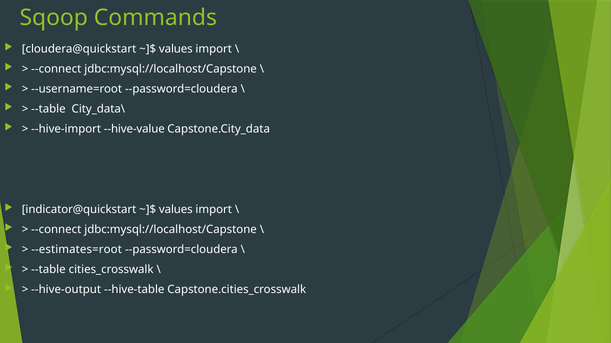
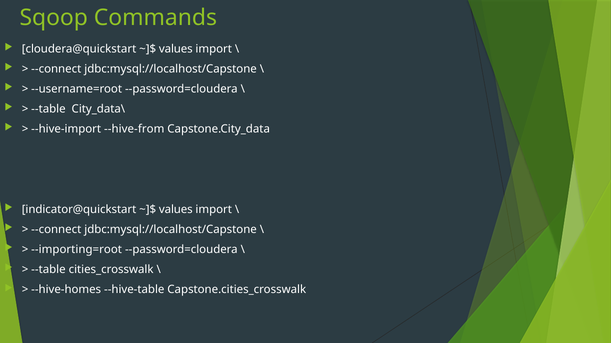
--hive-value: --hive-value -> --hive-from
--estimates=root: --estimates=root -> --importing=root
--hive-output: --hive-output -> --hive-homes
